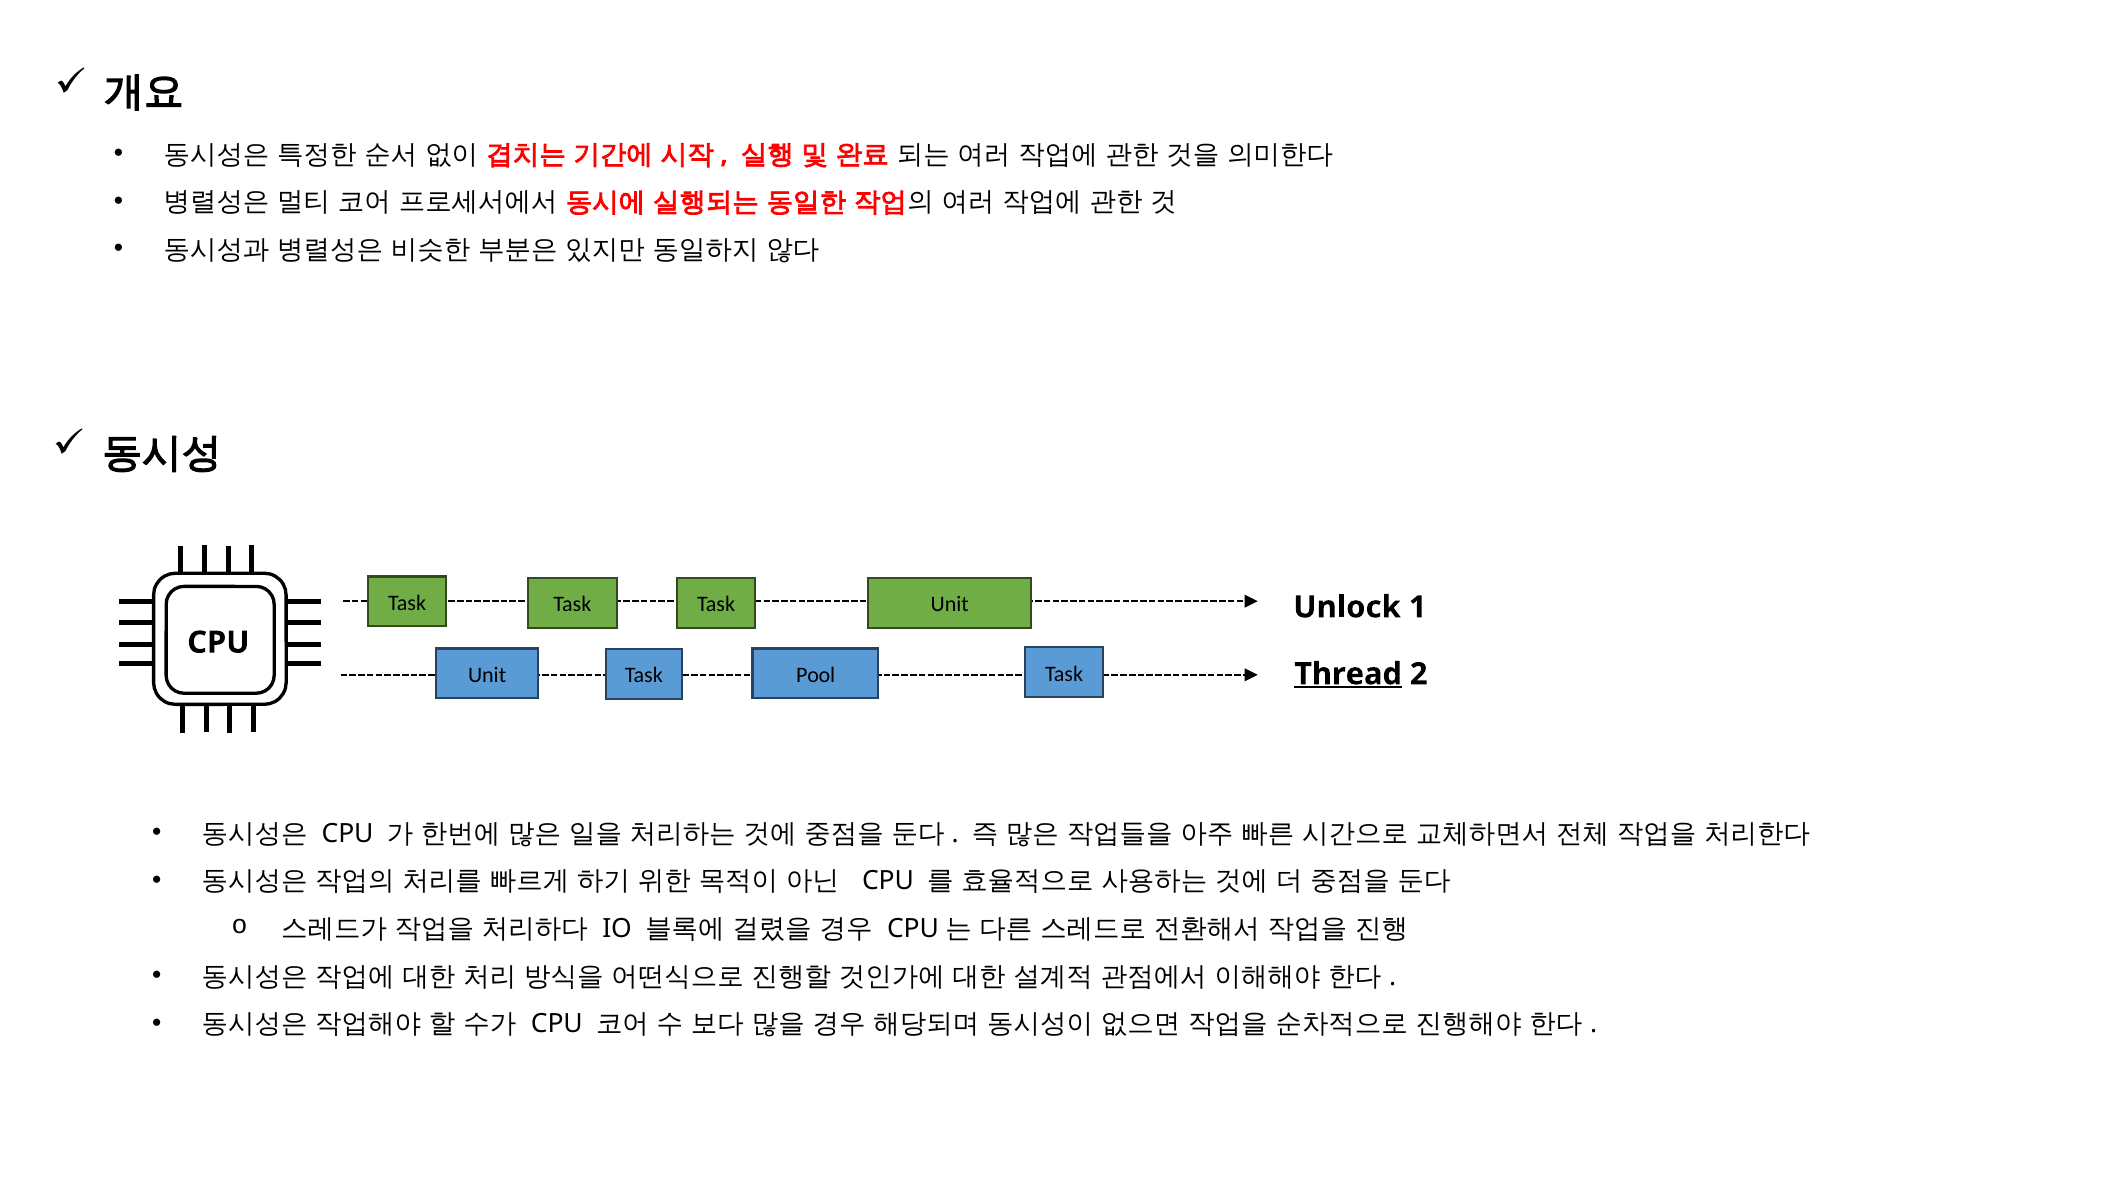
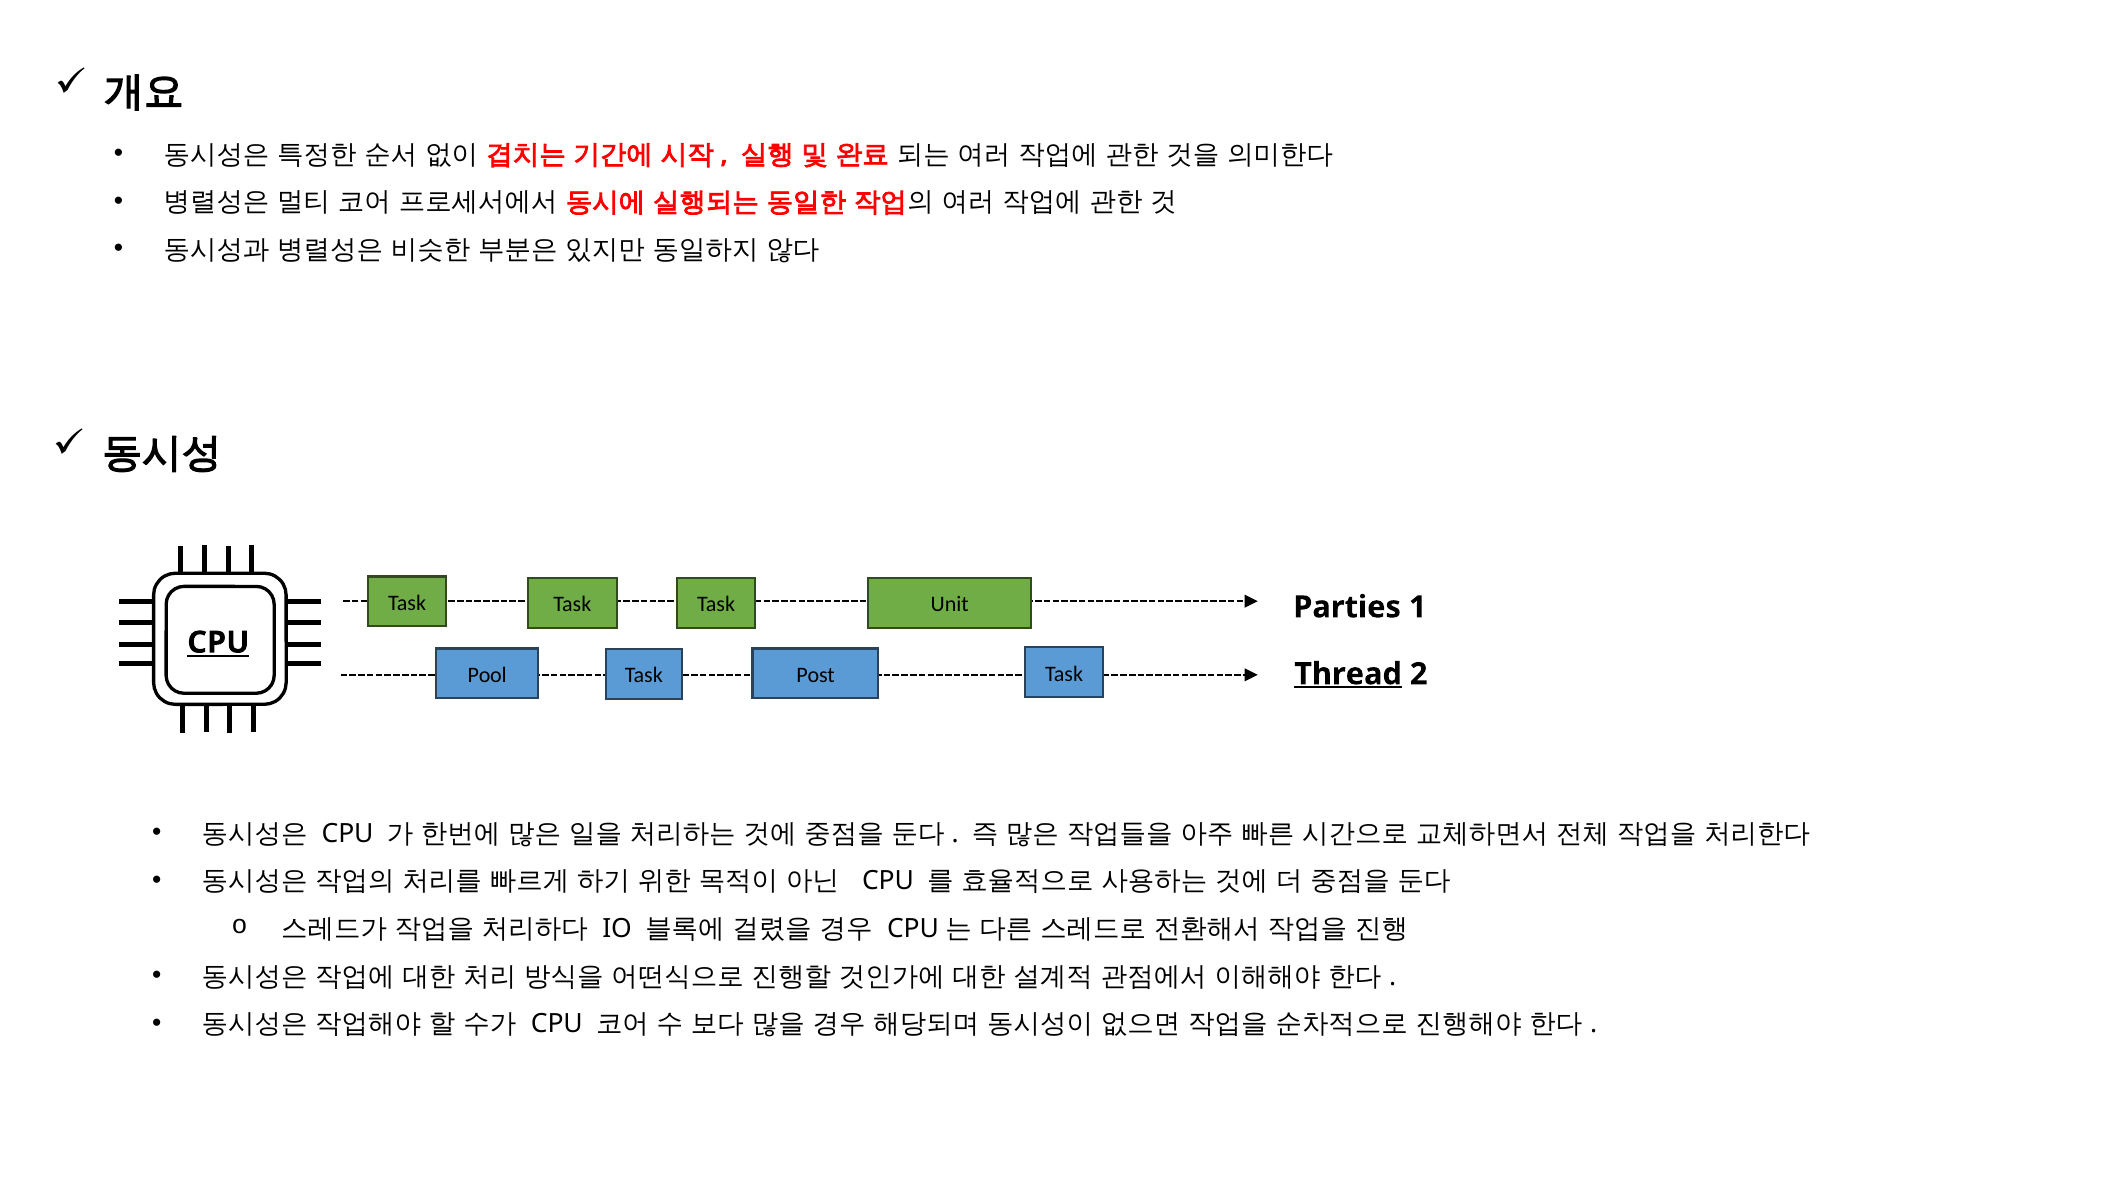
Unlock: Unlock -> Parties
CPU at (218, 642) underline: none -> present
Unit at (487, 675): Unit -> Pool
Pool: Pool -> Post
